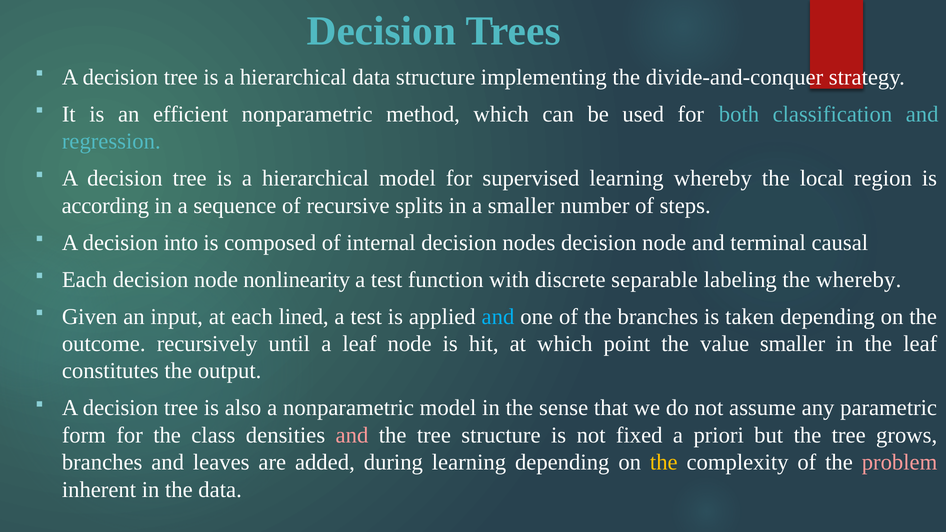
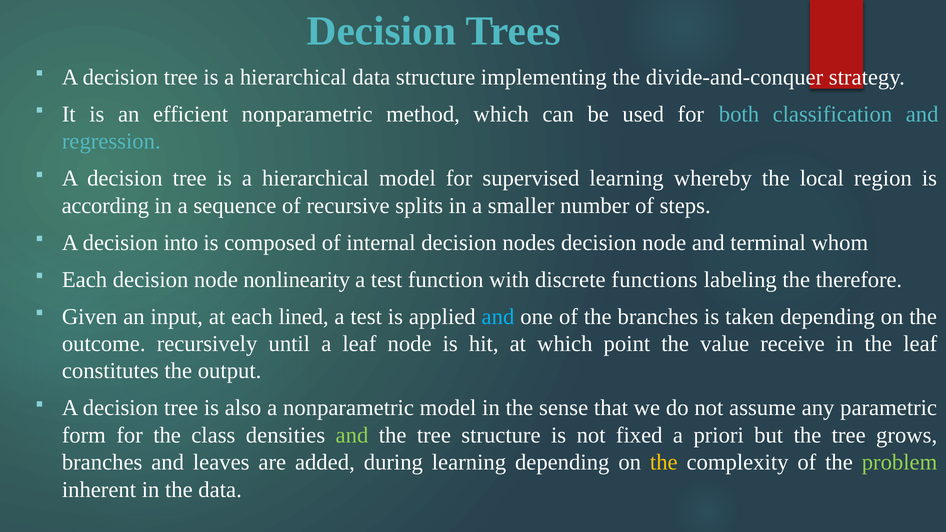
causal: causal -> whom
separable: separable -> functions
the whereby: whereby -> therefore
value smaller: smaller -> receive
and at (352, 435) colour: pink -> light green
problem colour: pink -> light green
